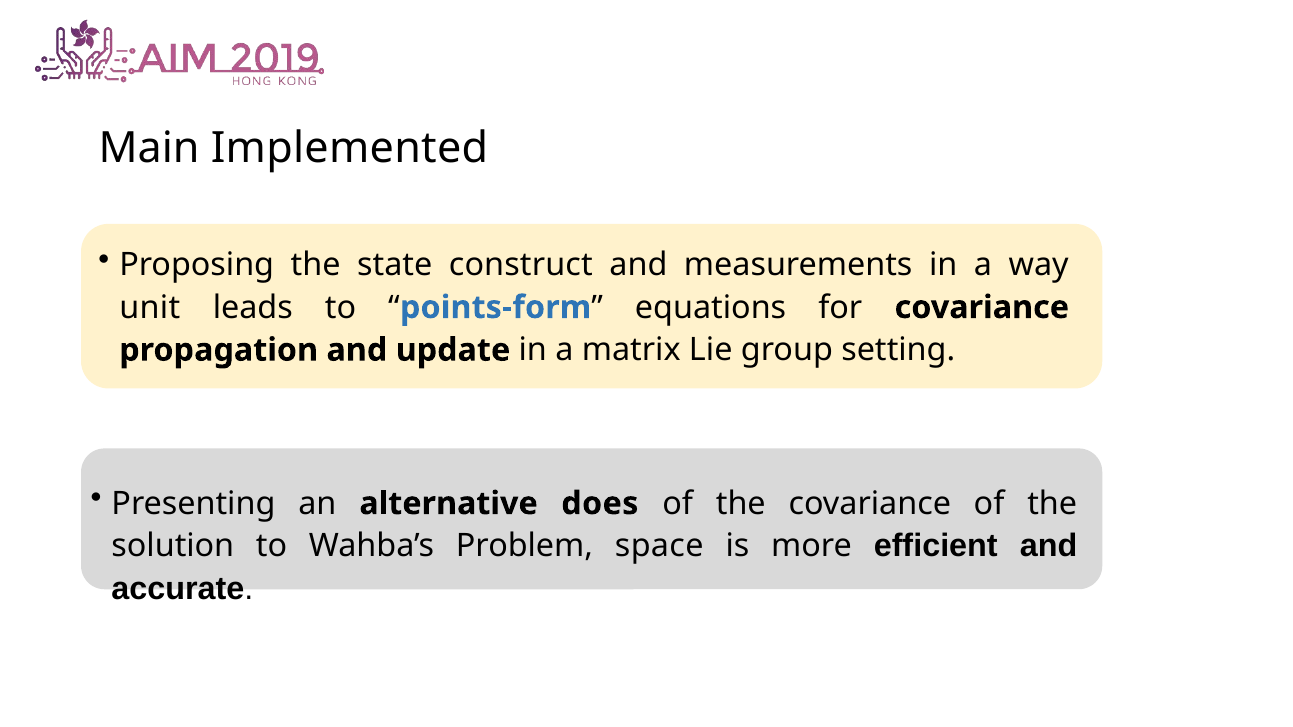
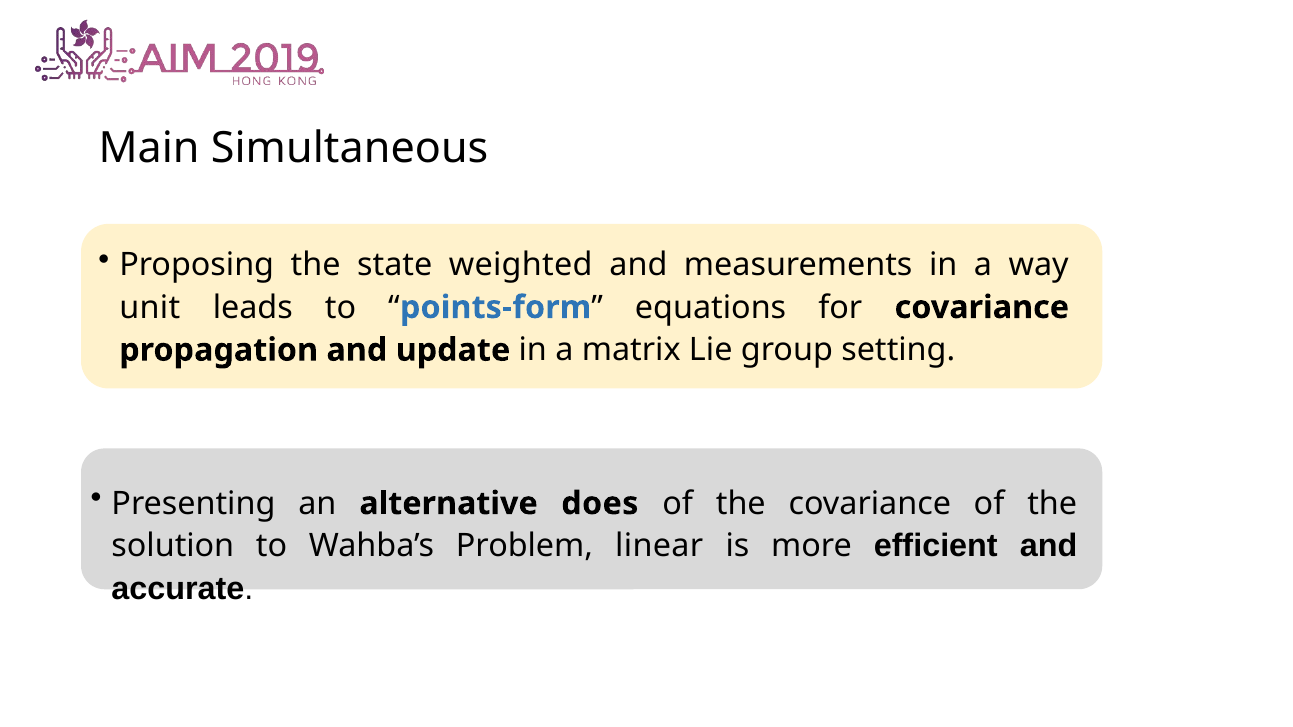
Implemented: Implemented -> Simultaneous
construct: construct -> weighted
space: space -> linear
